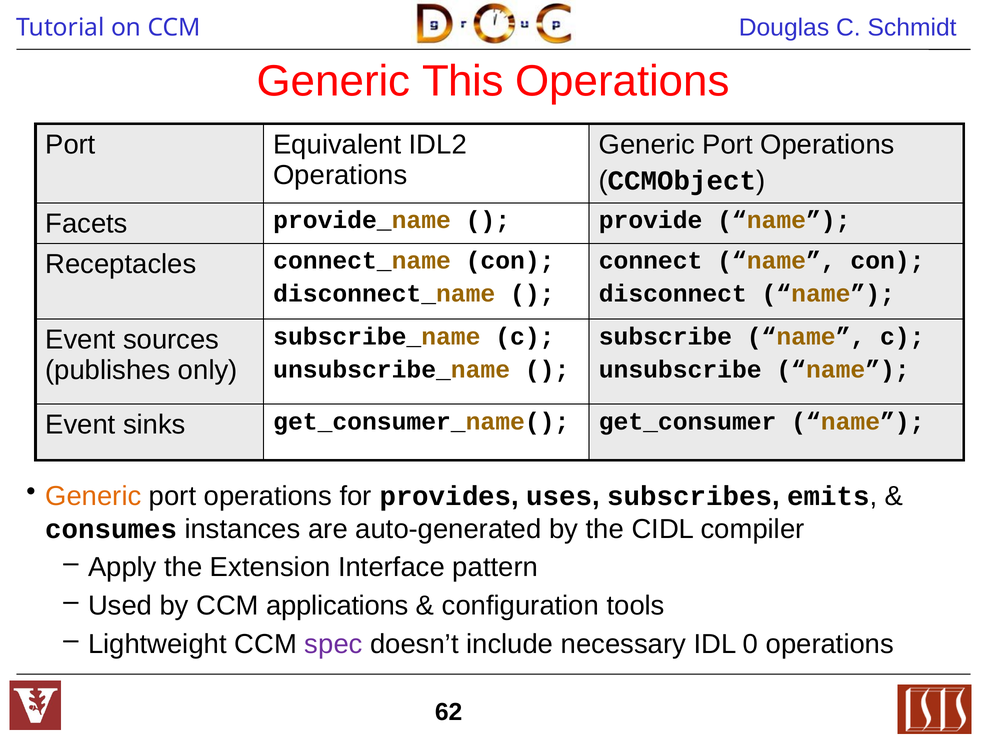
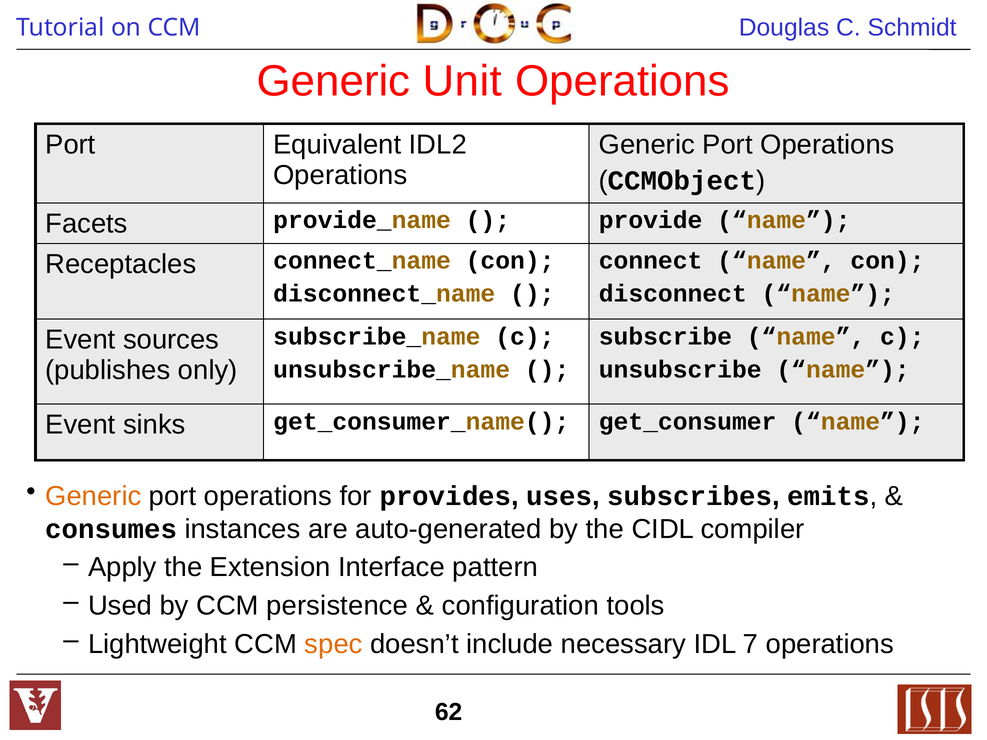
This: This -> Unit
applications: applications -> persistence
spec colour: purple -> orange
0: 0 -> 7
